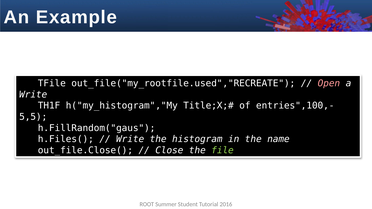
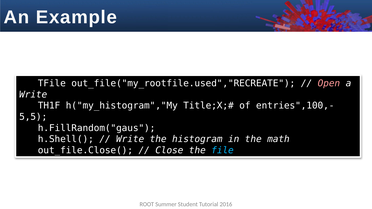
h.Files(: h.Files( -> h.Shell(
name: name -> math
file colour: light green -> light blue
